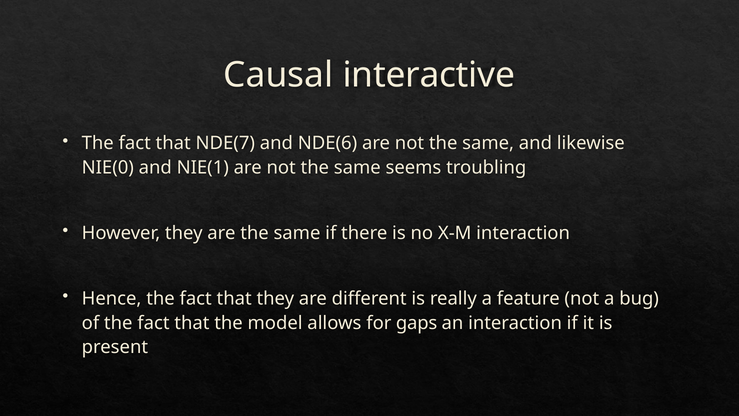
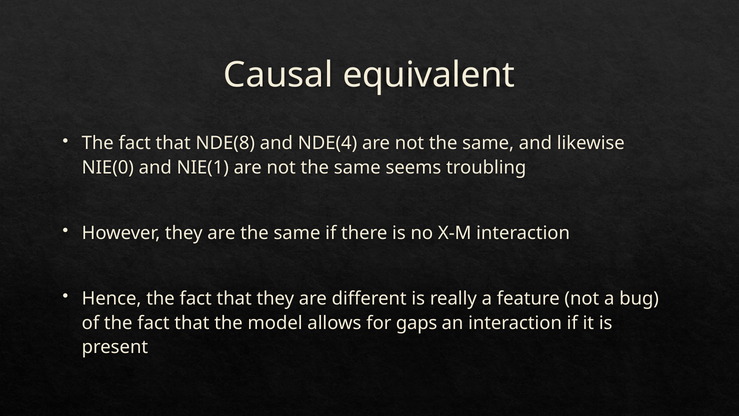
interactive: interactive -> equivalent
NDE(7: NDE(7 -> NDE(8
NDE(6: NDE(6 -> NDE(4
